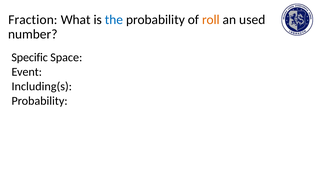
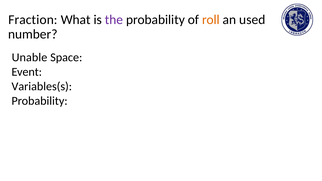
the colour: blue -> purple
Specific: Specific -> Unable
Including(s: Including(s -> Variables(s
